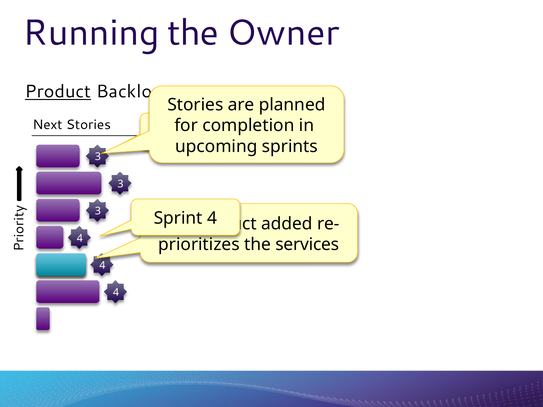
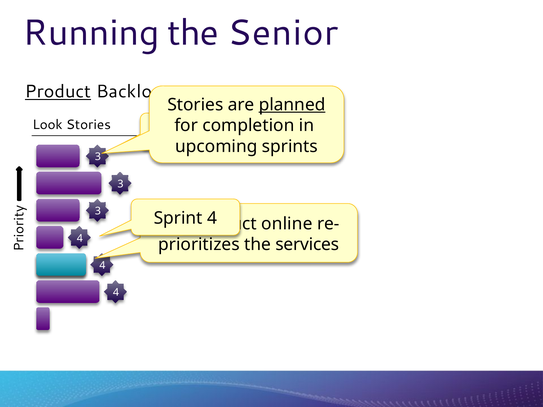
Owner: Owner -> Senior
planned underline: none -> present
Next: Next -> Look
added: added -> online
